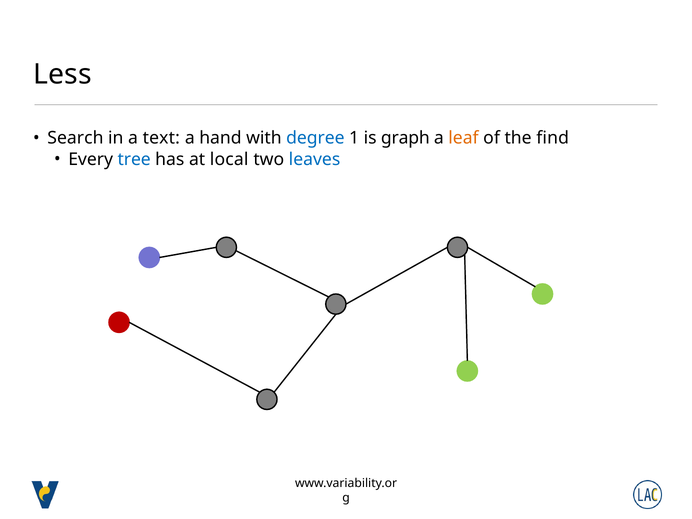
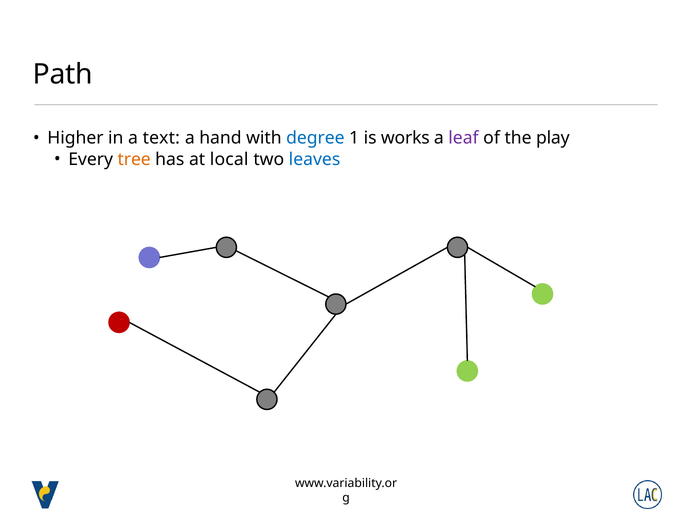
Less: Less -> Path
Search: Search -> Higher
graph: graph -> works
leaf colour: orange -> purple
find: find -> play
tree colour: blue -> orange
